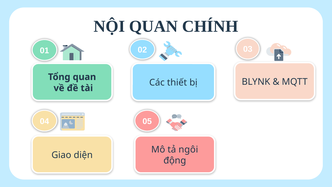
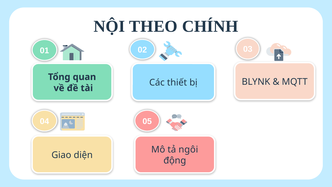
NỘI QUAN: QUAN -> THEO
